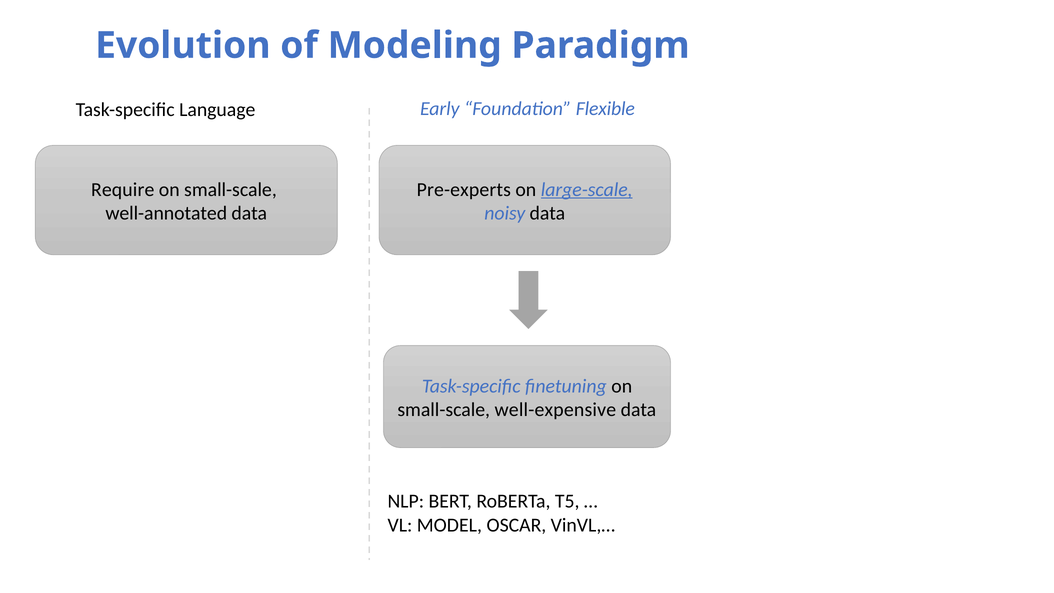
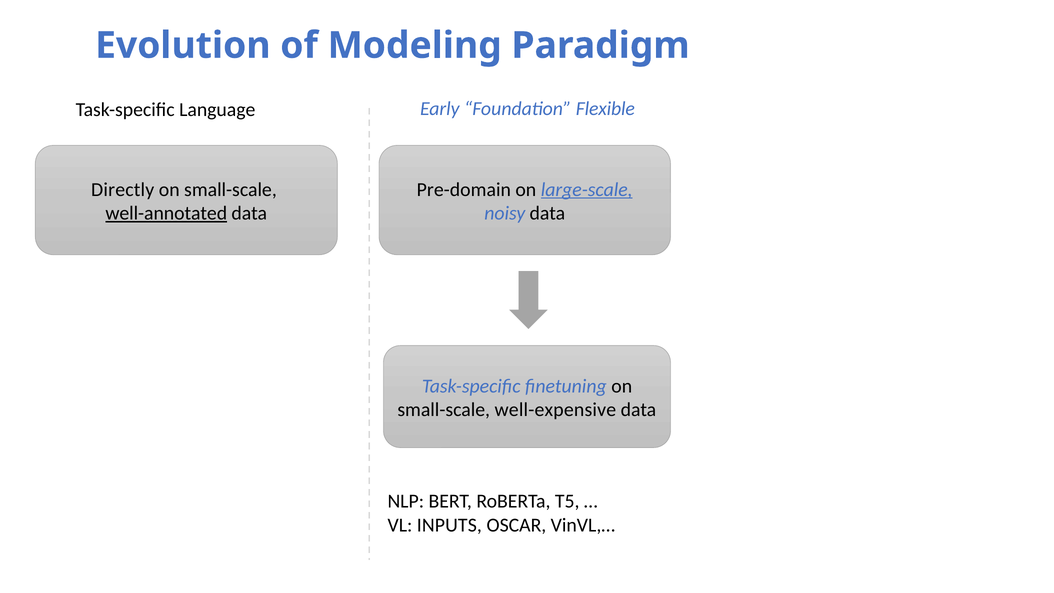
Require: Require -> Directly
Pre-experts: Pre-experts -> Pre-domain
well-annotated underline: none -> present
MODEL: MODEL -> INPUTS
